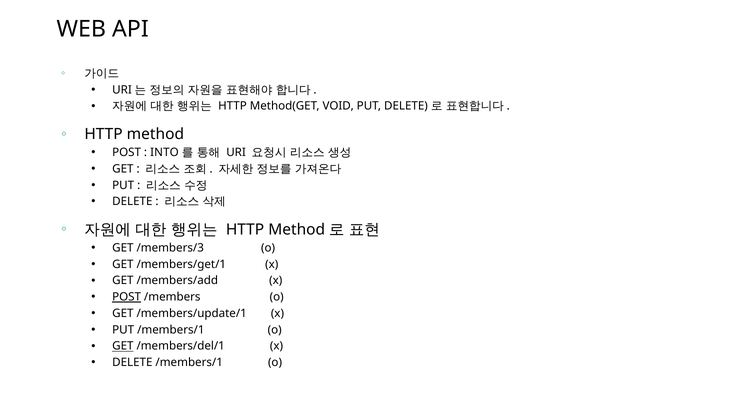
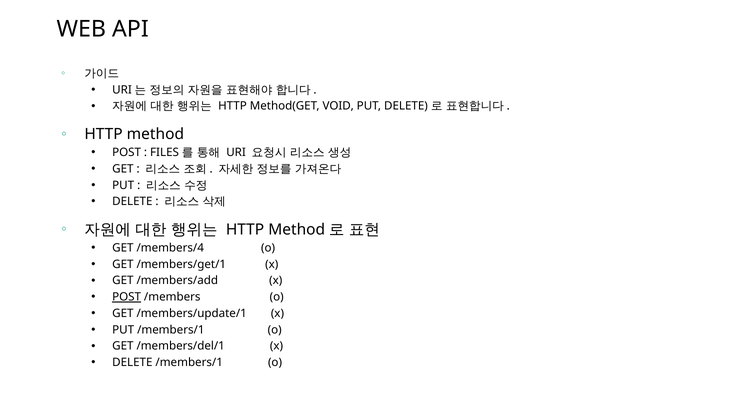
INTO: INTO -> FILES
/members/3: /members/3 -> /members/4
GET at (123, 346) underline: present -> none
